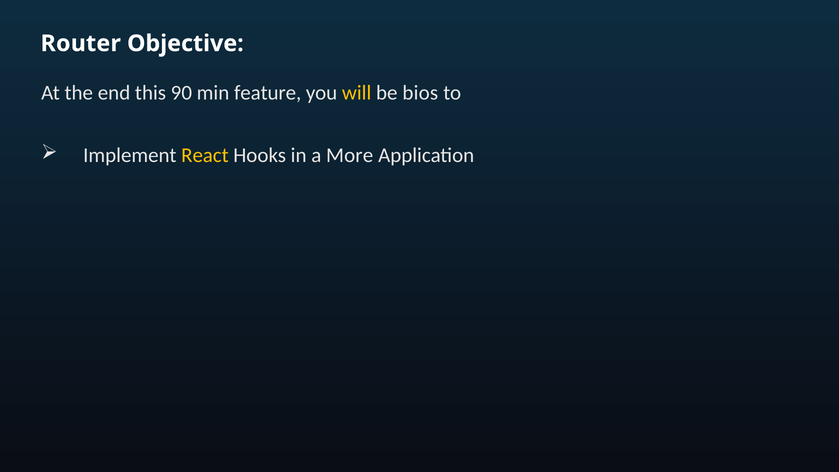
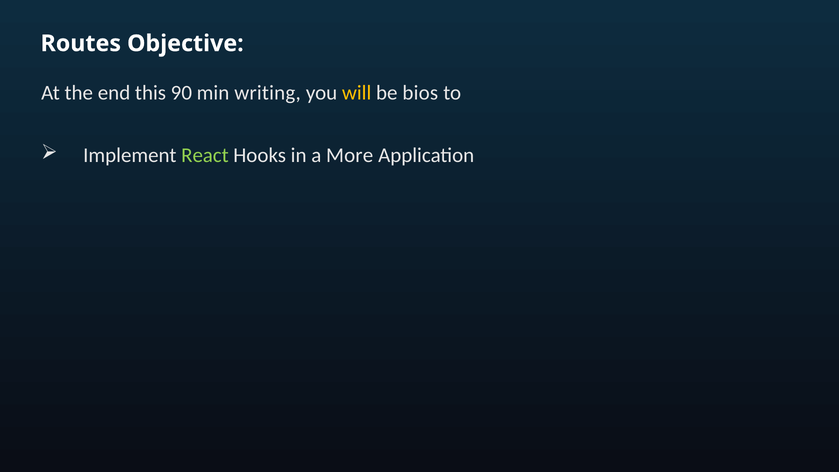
Router: Router -> Routes
feature: feature -> writing
React colour: yellow -> light green
